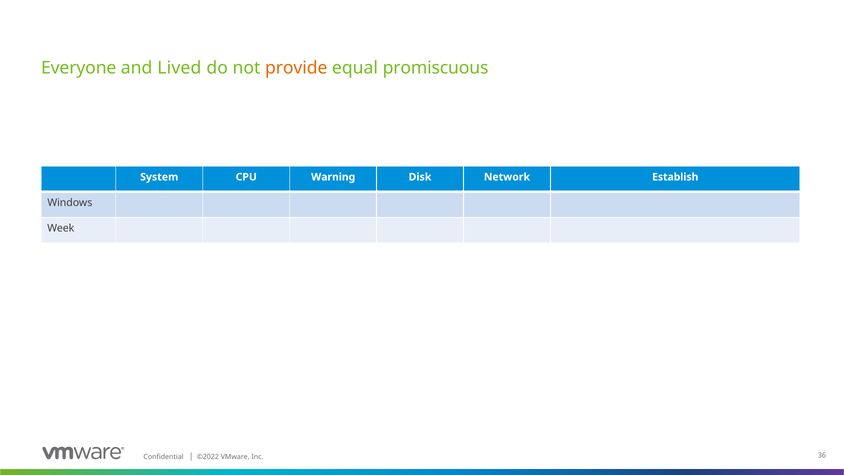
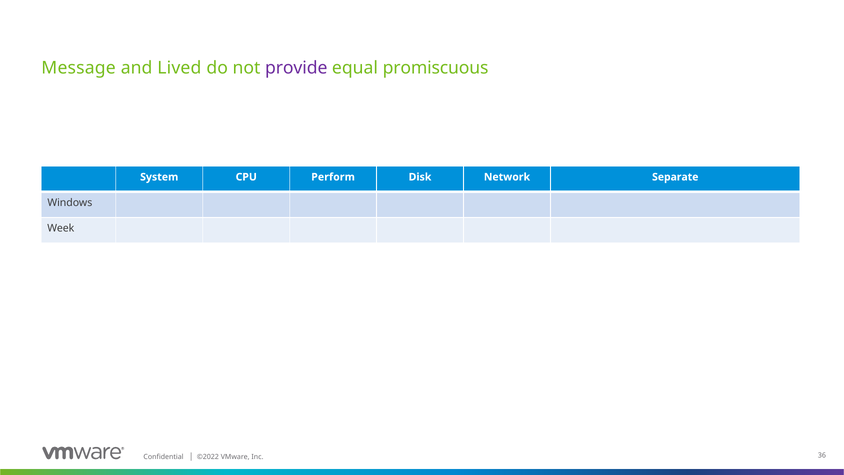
Everyone: Everyone -> Message
provide colour: orange -> purple
Warning: Warning -> Perform
Establish: Establish -> Separate
